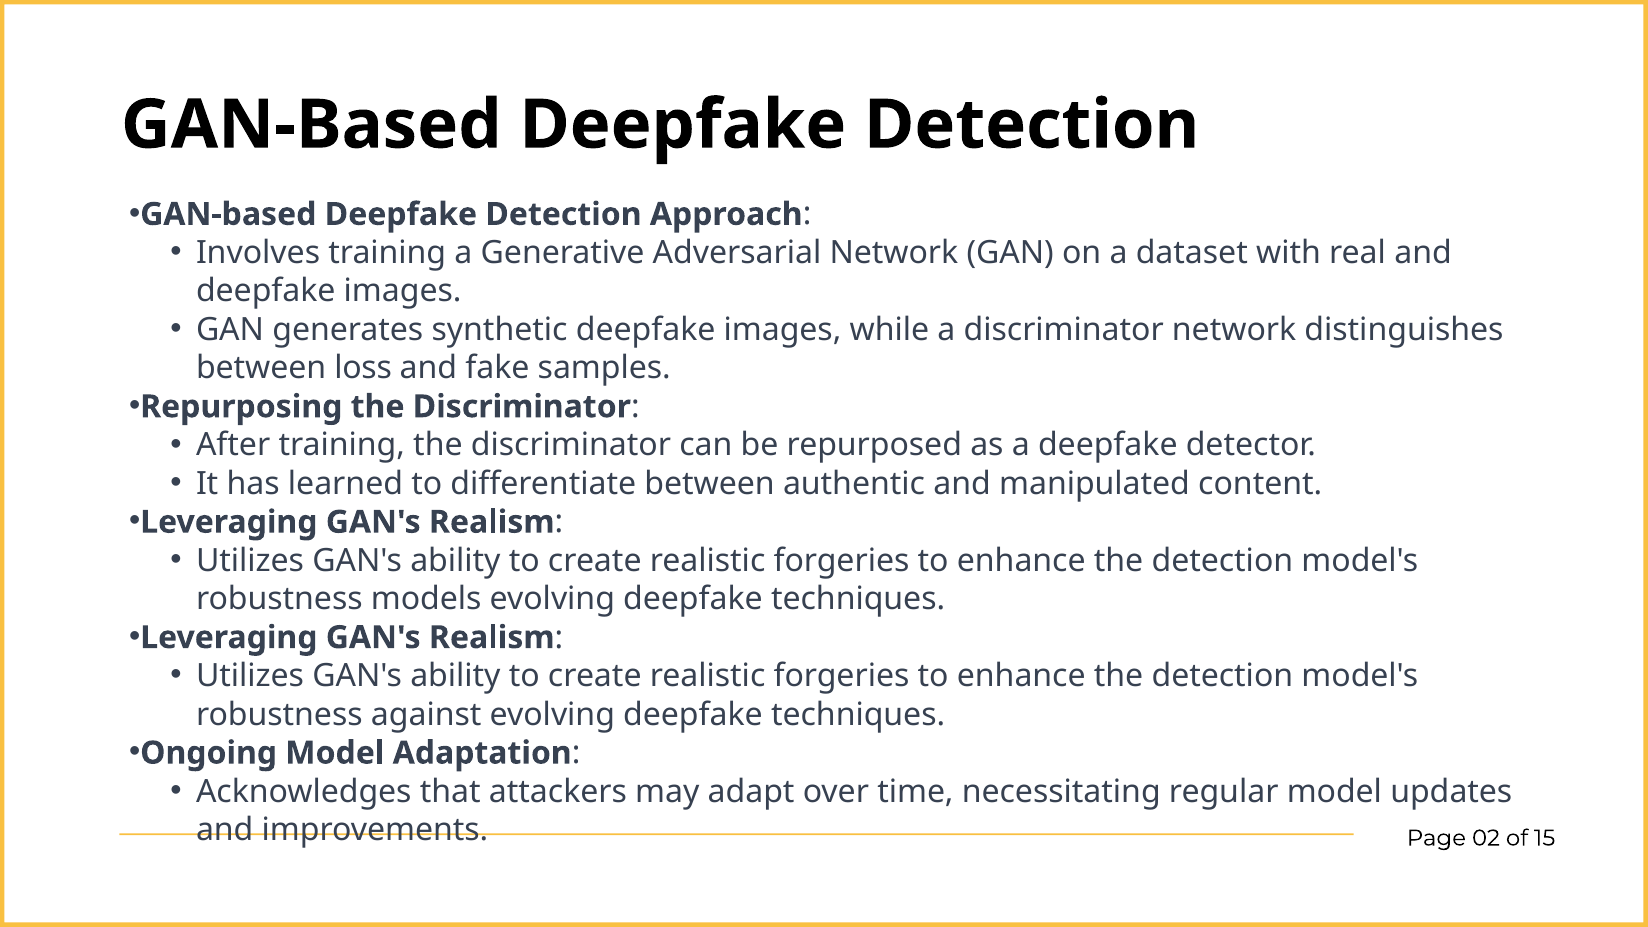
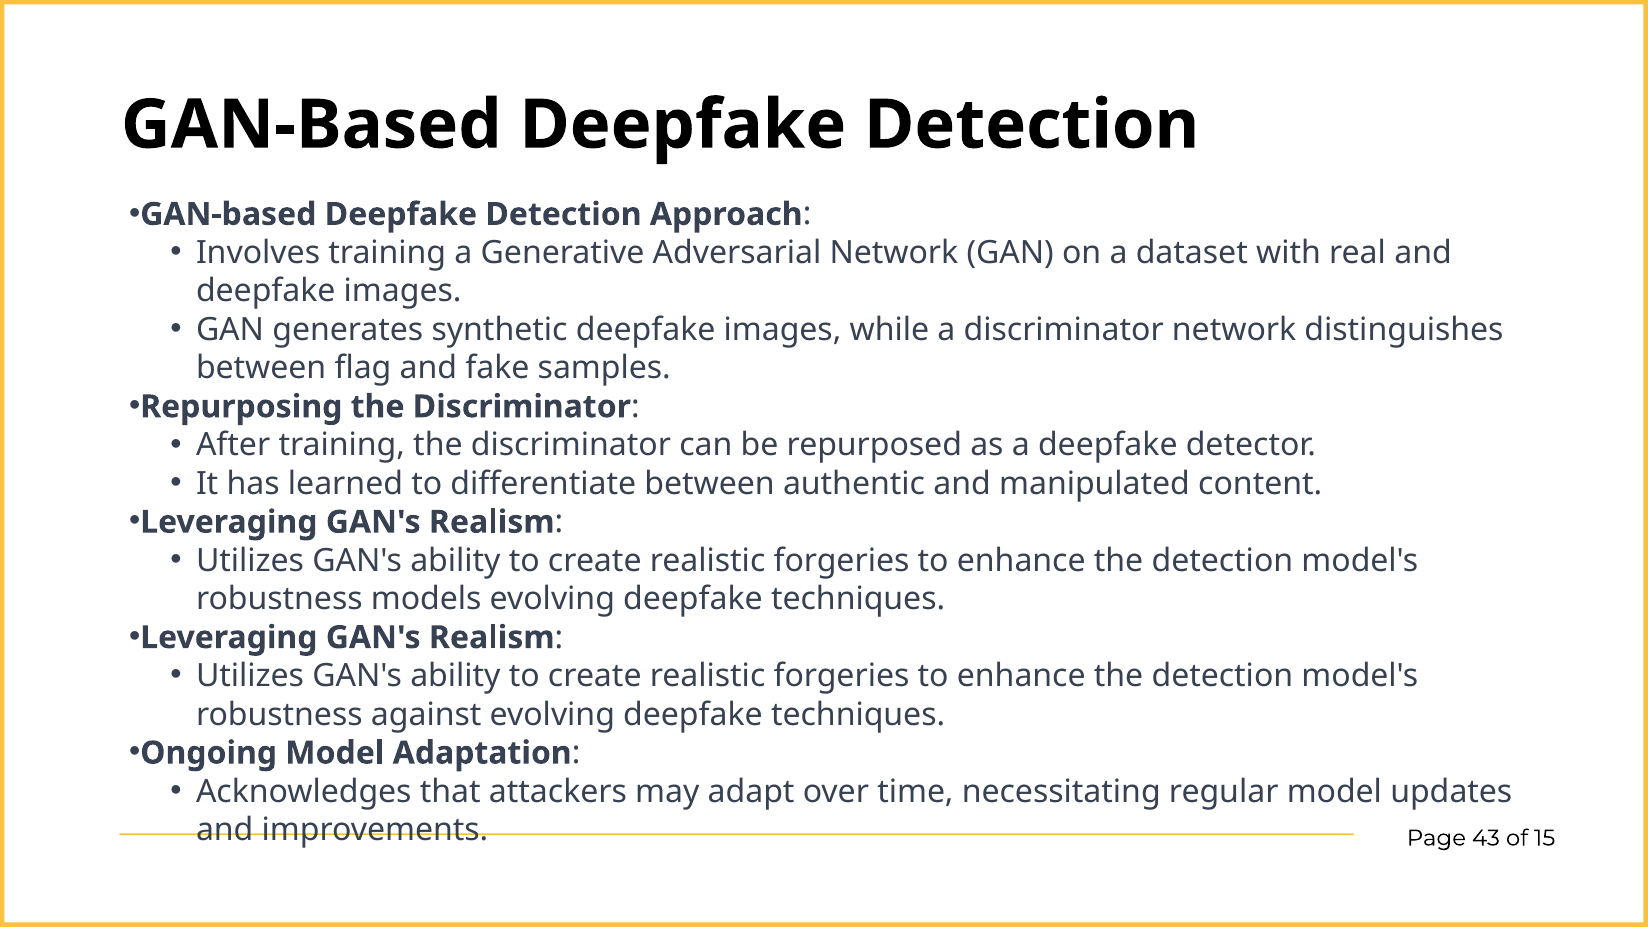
loss: loss -> flag
02: 02 -> 43
